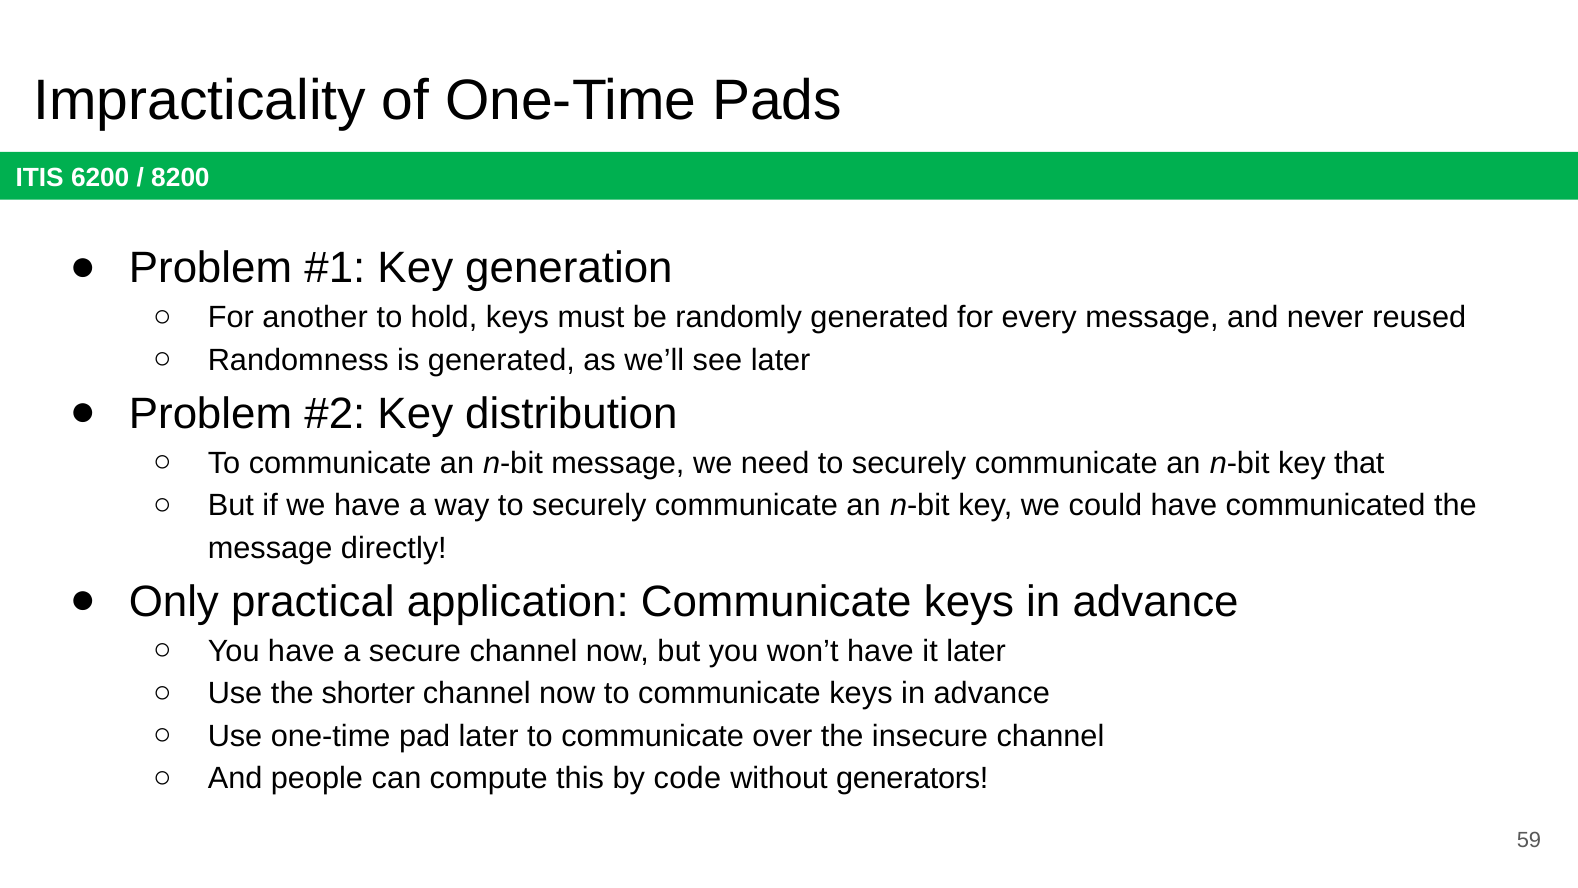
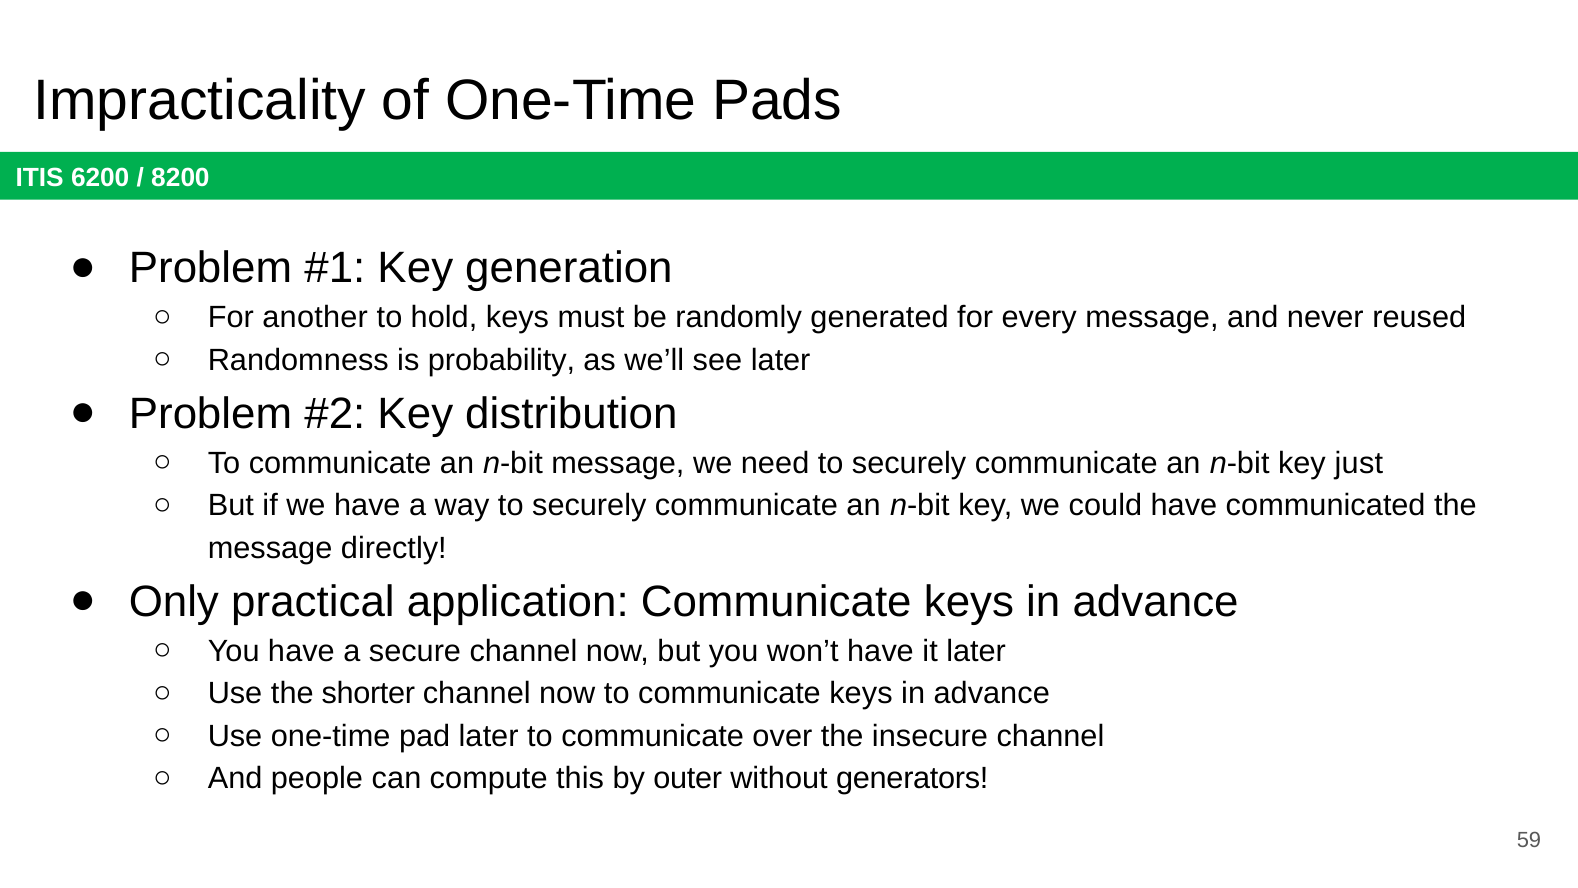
is generated: generated -> probability
that: that -> just
code: code -> outer
